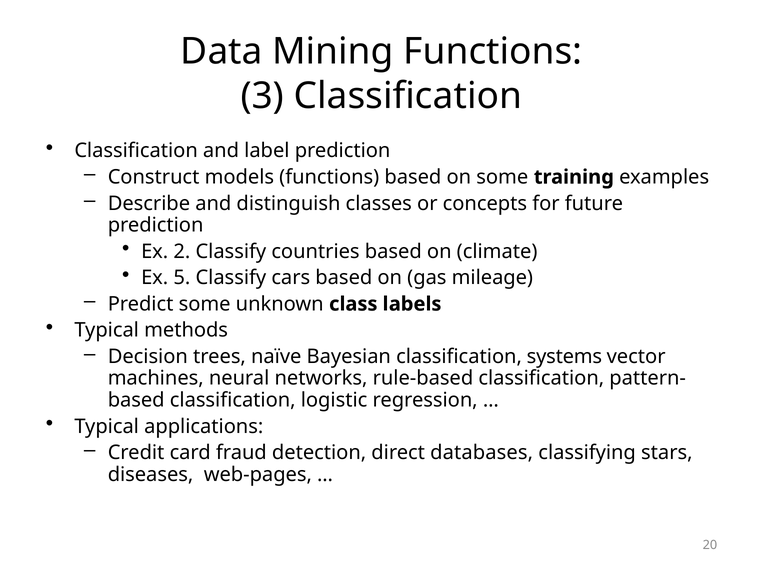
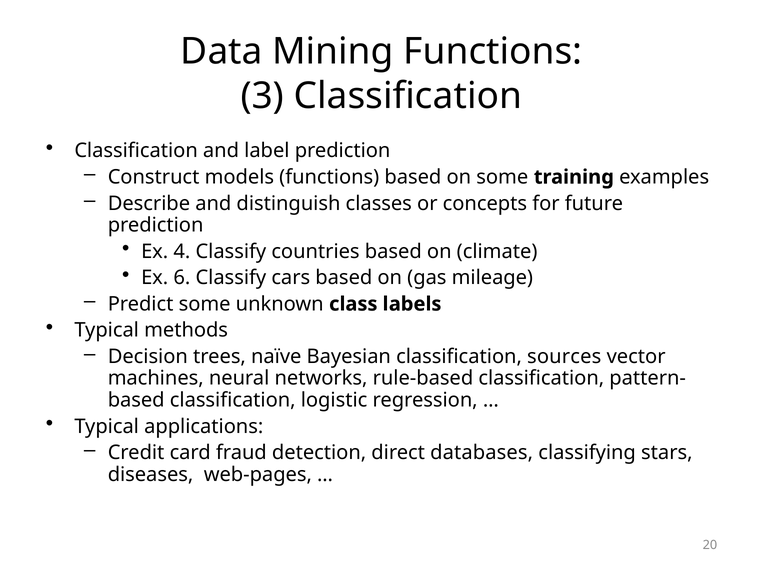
2: 2 -> 4
5: 5 -> 6
systems: systems -> sources
